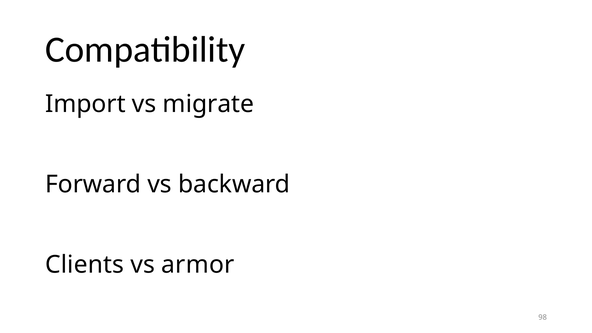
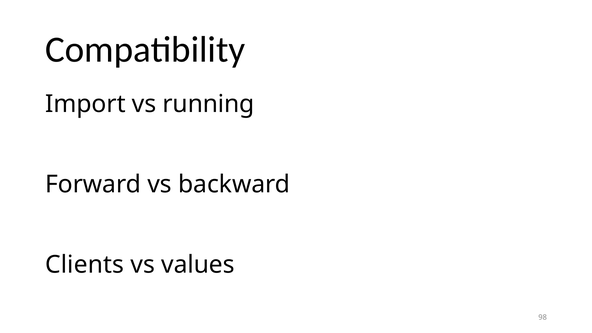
migrate: migrate -> running
armor: armor -> values
